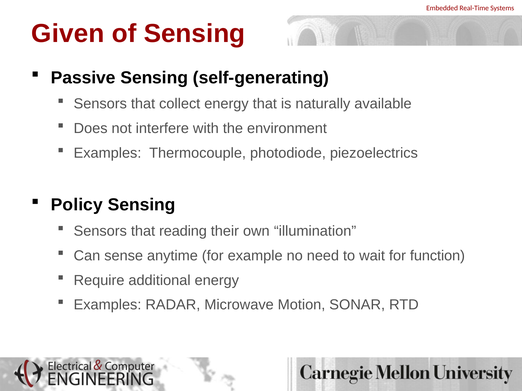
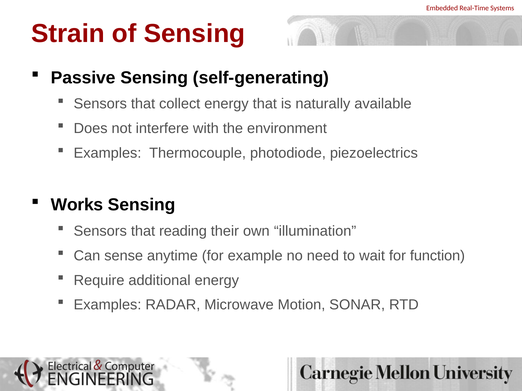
Given: Given -> Strain
Policy: Policy -> Works
